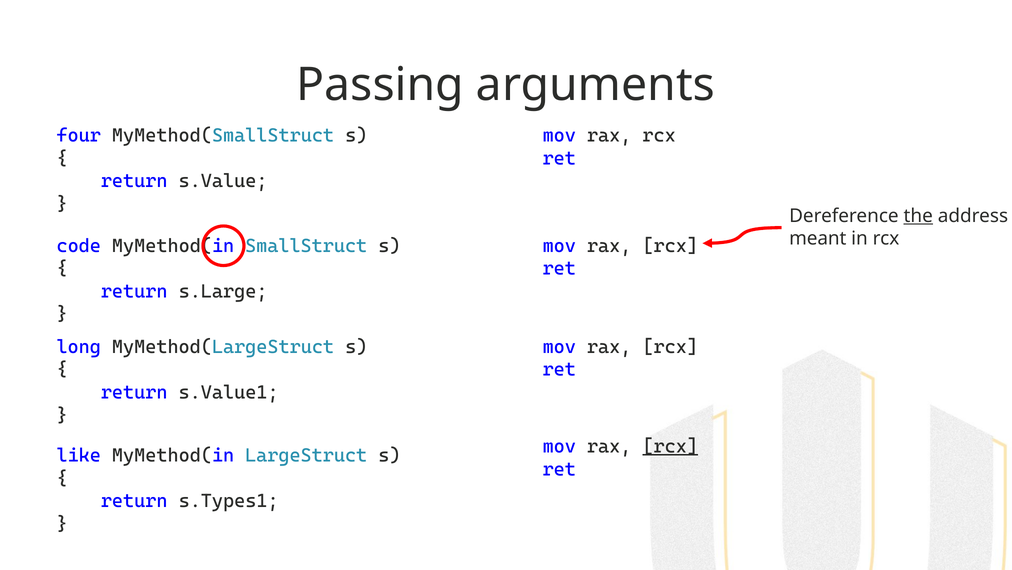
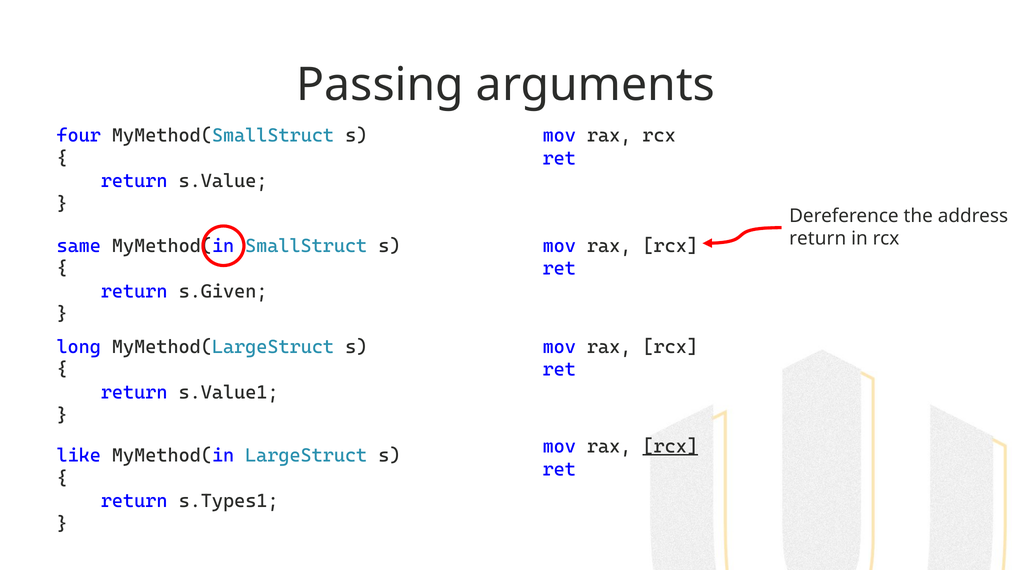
the underline: present -> none
meant at (818, 238): meant -> return
code: code -> same
s.Large: s.Large -> s.Given
